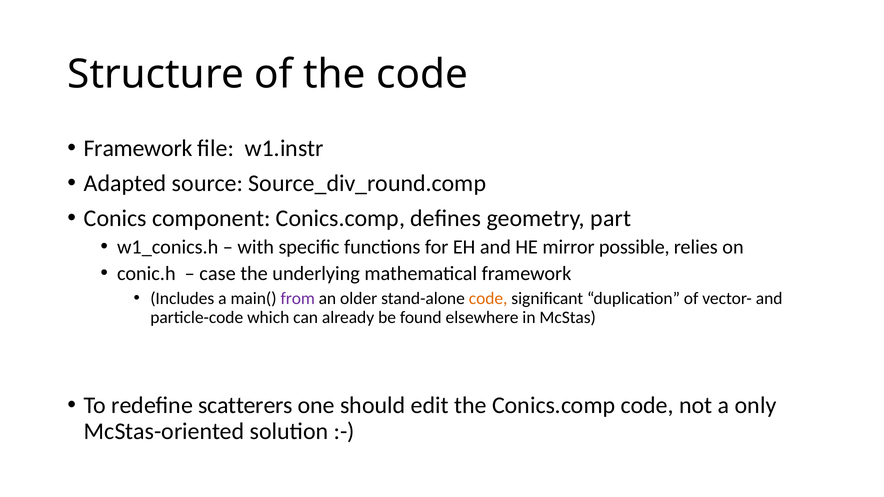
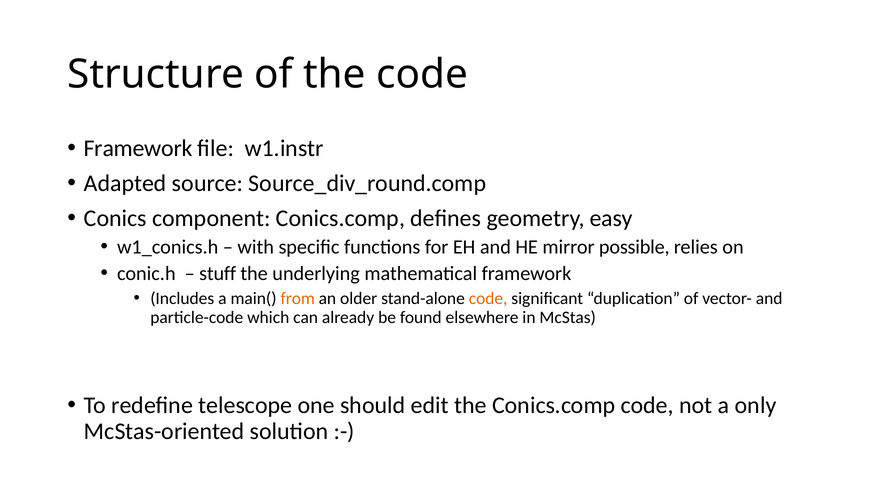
part: part -> easy
case: case -> stuff
from colour: purple -> orange
scatterers: scatterers -> telescope
